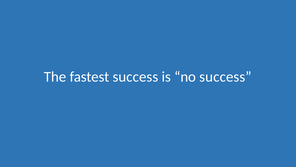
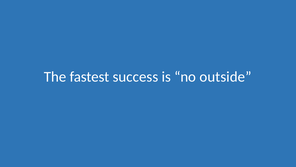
no success: success -> outside
